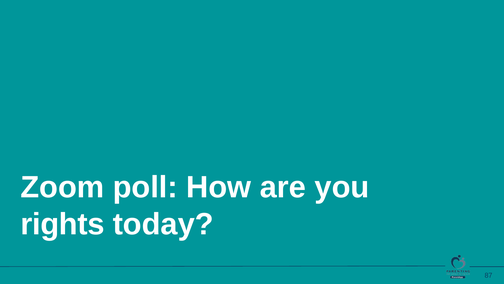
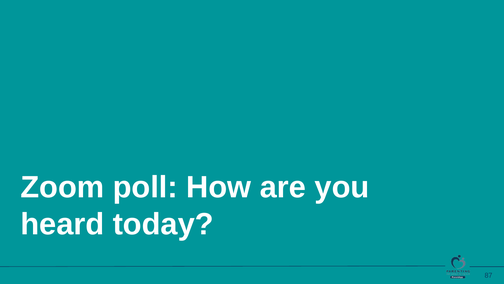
rights: rights -> heard
